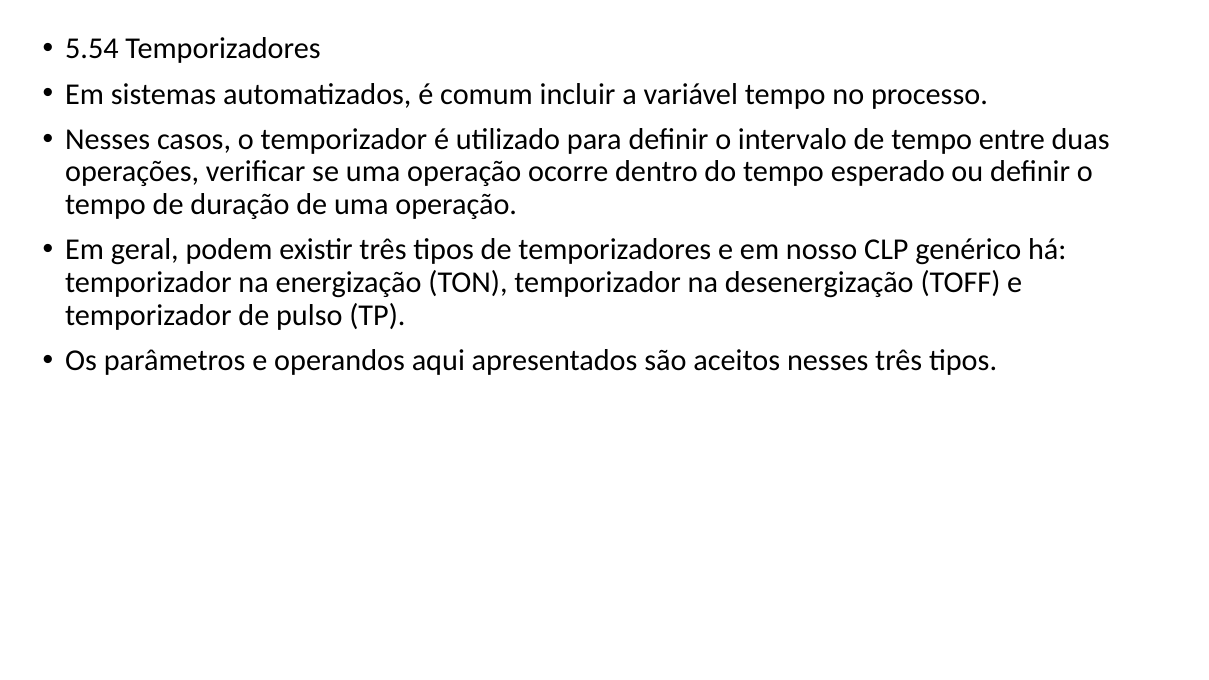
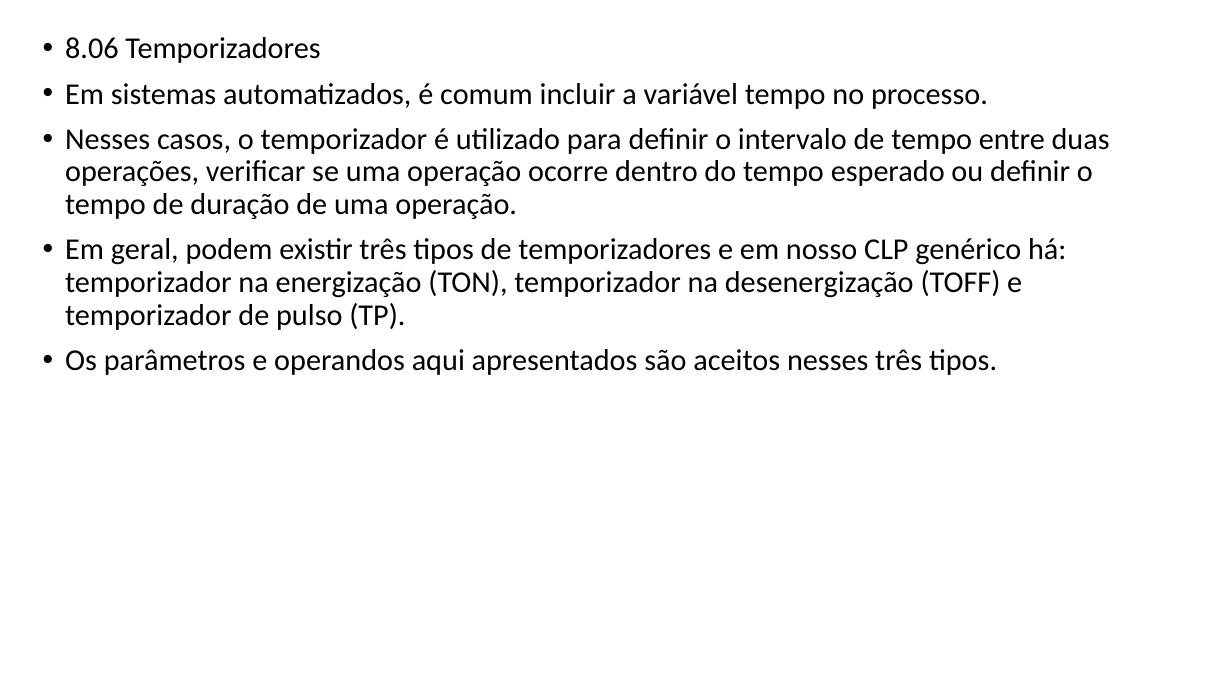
5.54: 5.54 -> 8.06
